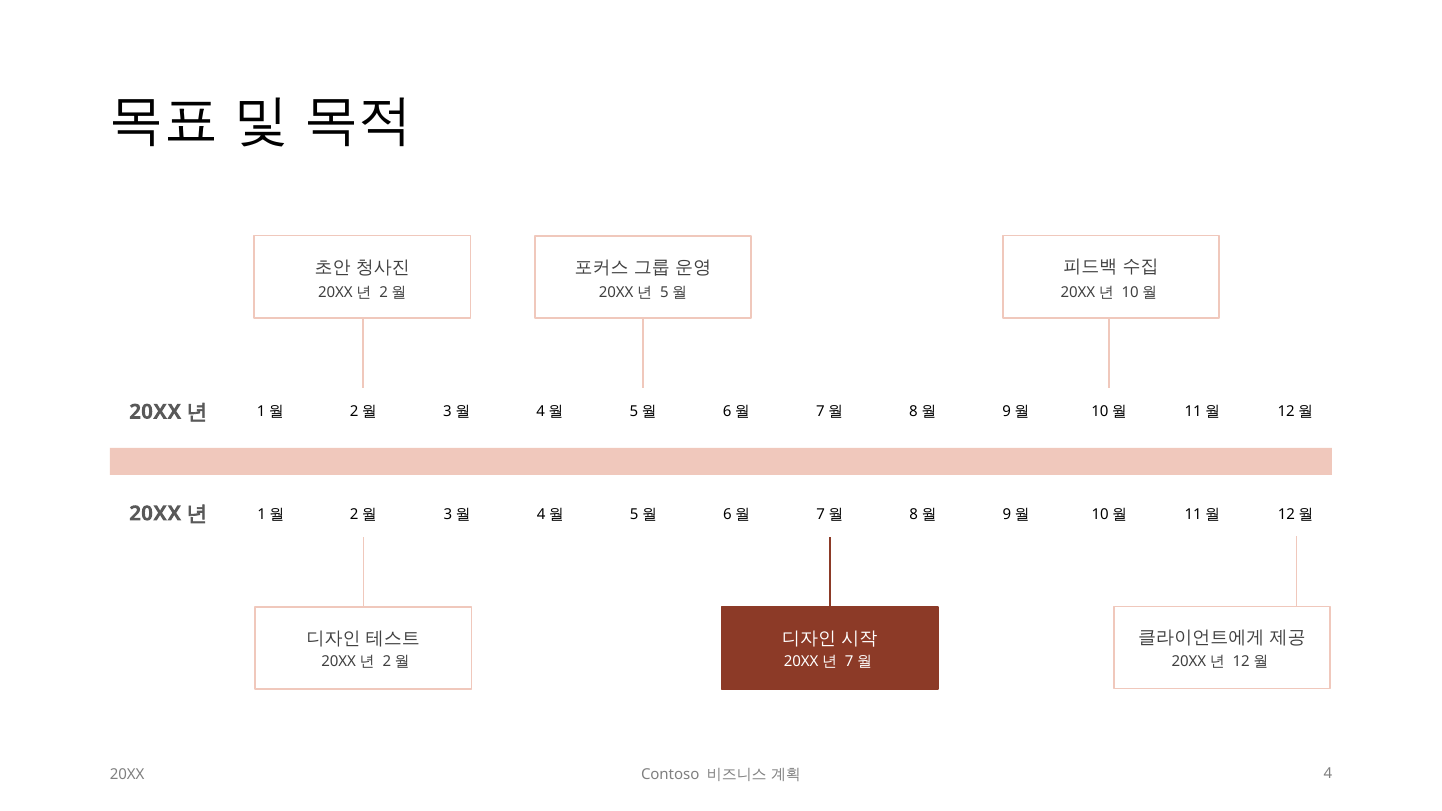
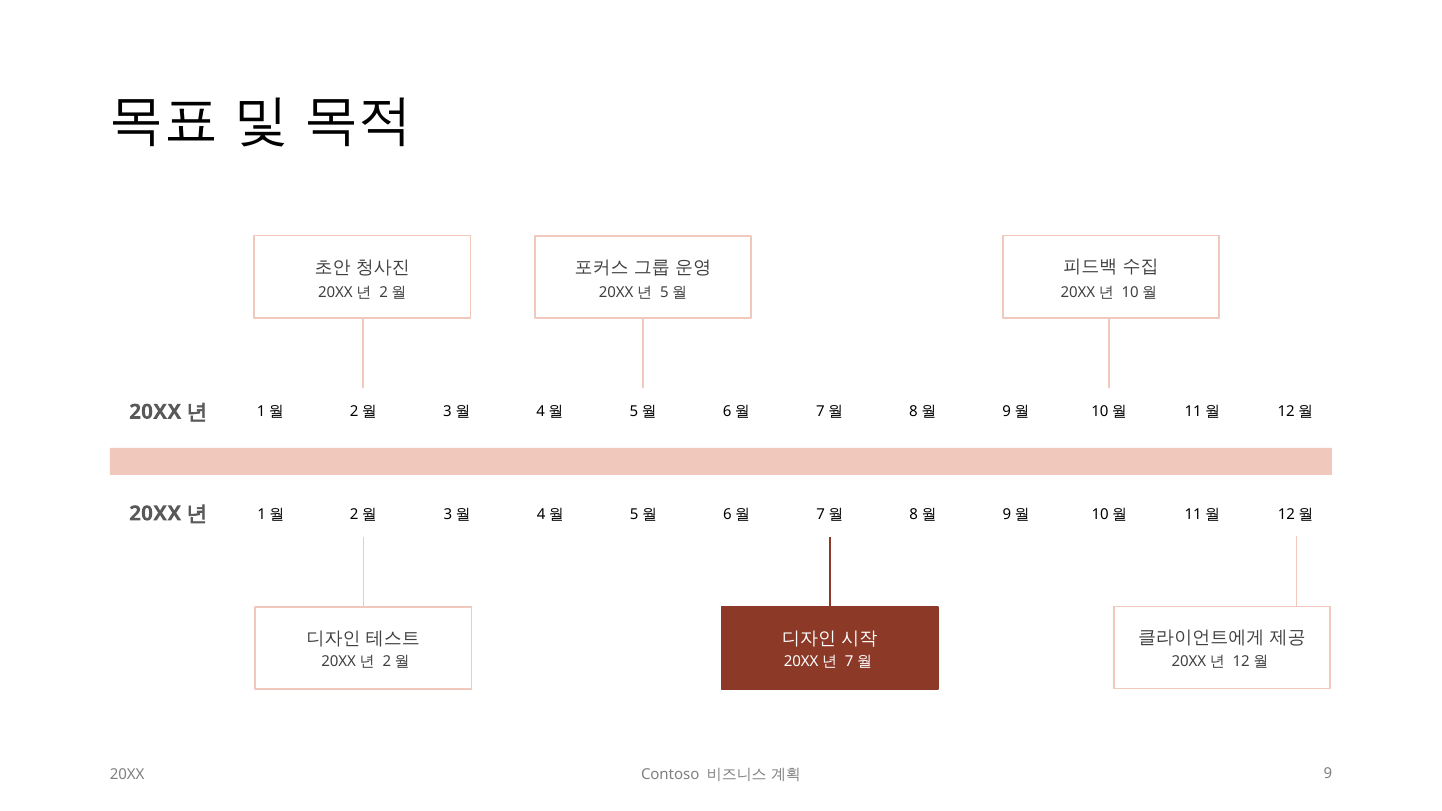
4: 4 -> 9
